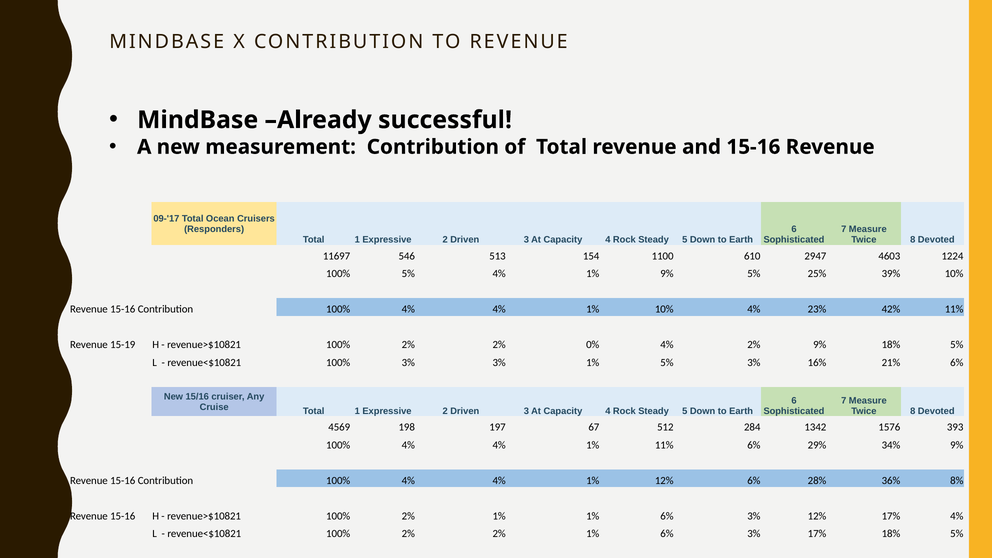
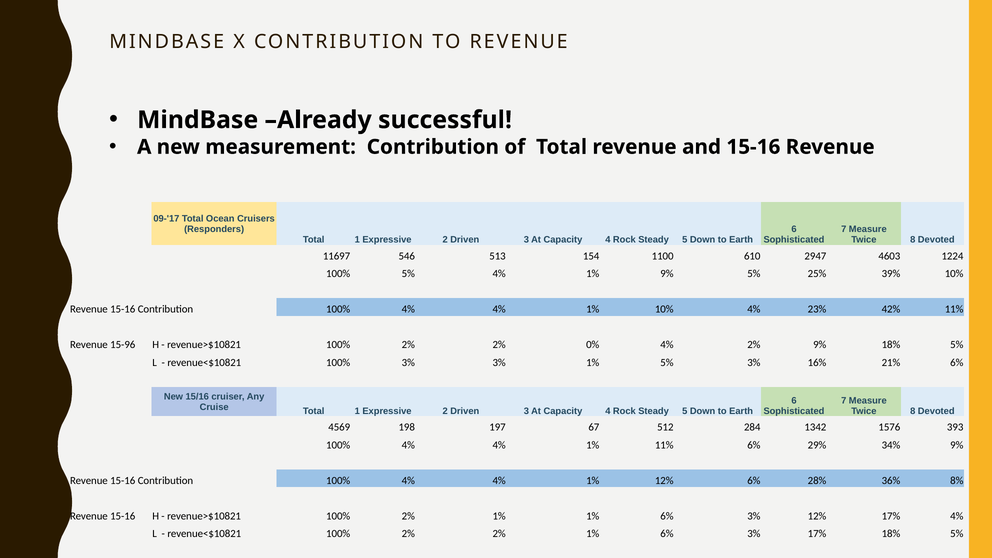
15-19: 15-19 -> 15-96
